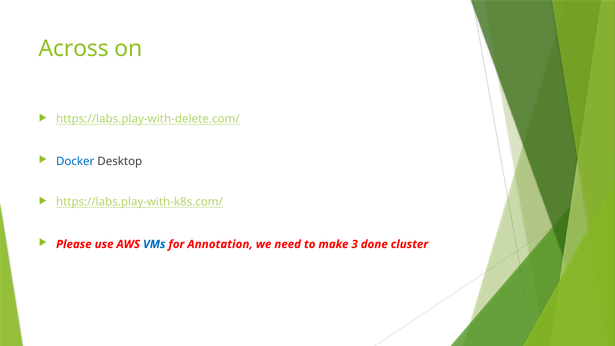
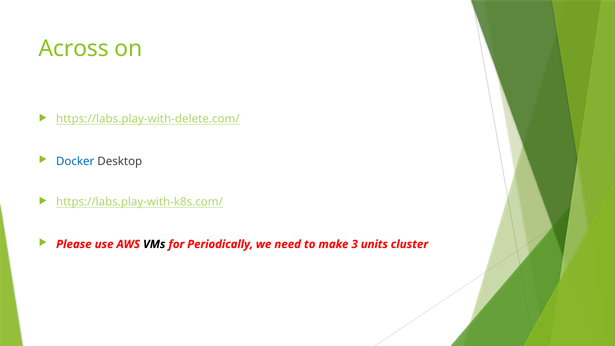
VMs colour: blue -> black
Annotation: Annotation -> Periodically
done: done -> units
